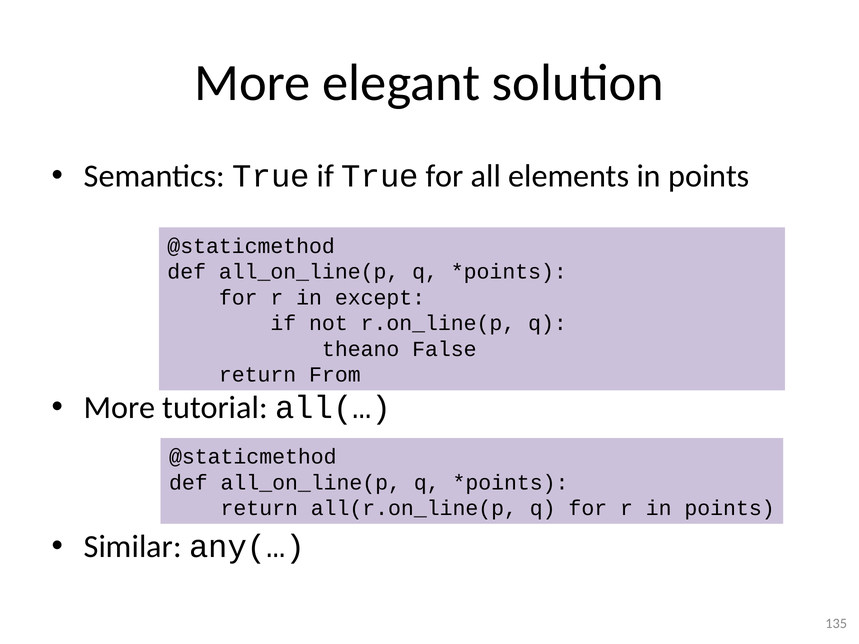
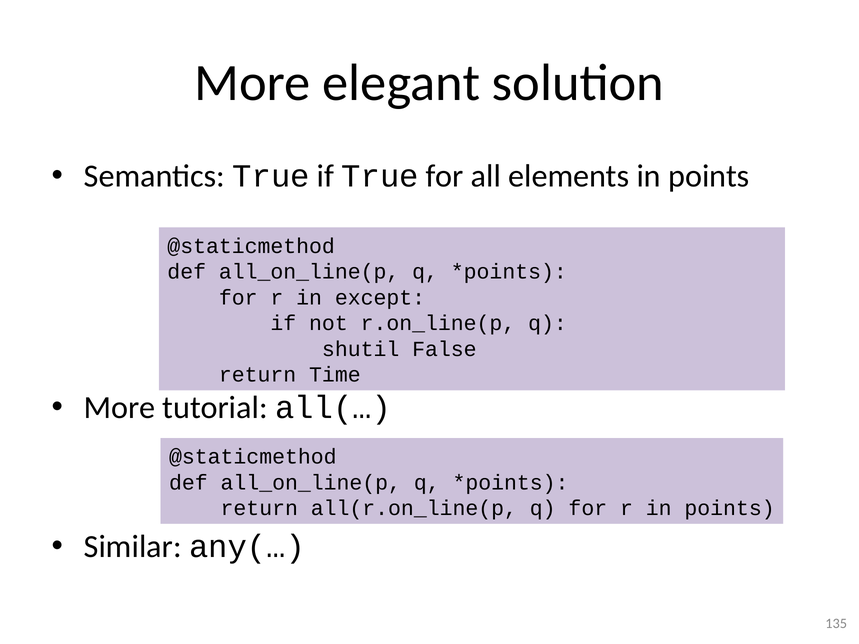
theano: theano -> shutil
From: From -> Time
